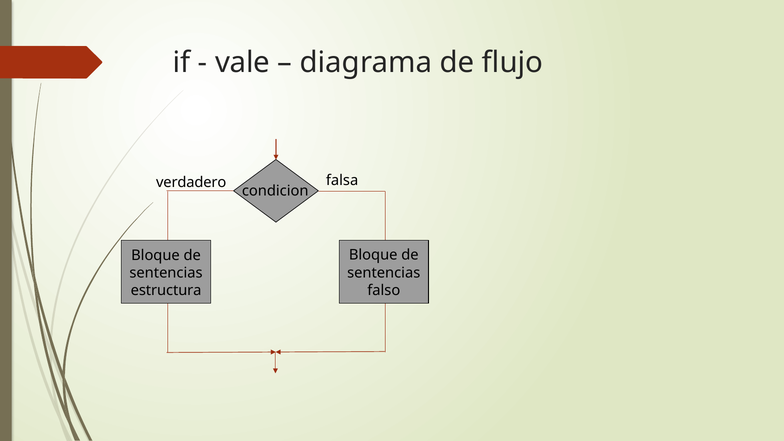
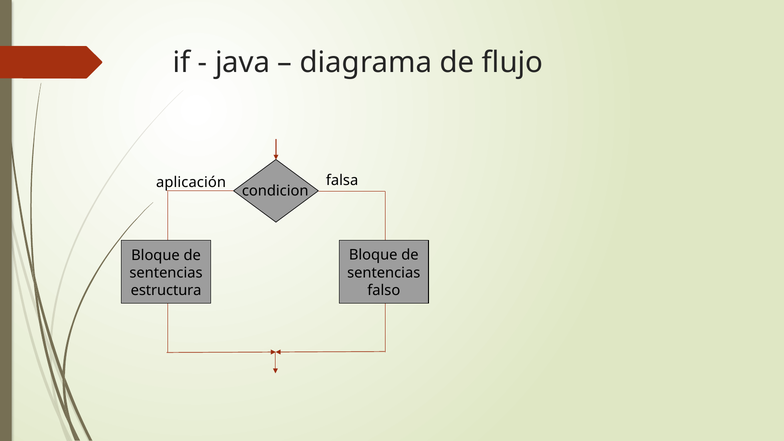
vale: vale -> java
verdadero: verdadero -> aplicación
